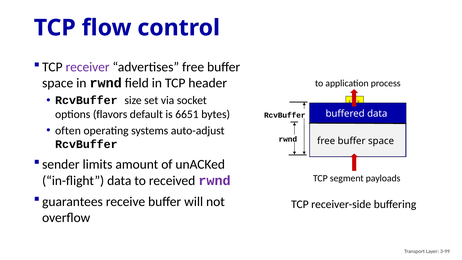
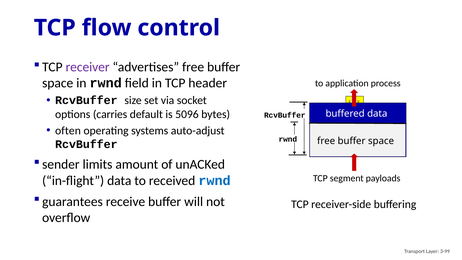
flavors: flavors -> carries
6651: 6651 -> 5096
rwnd at (215, 181) colour: purple -> blue
